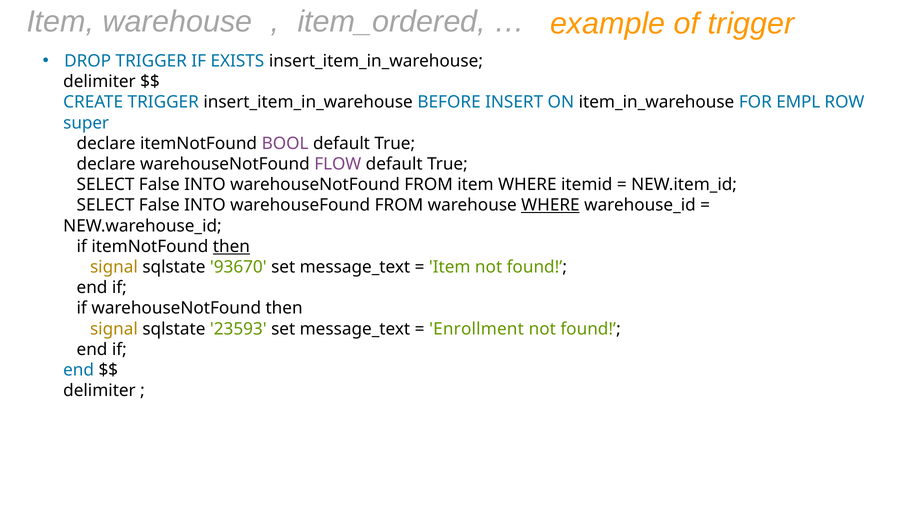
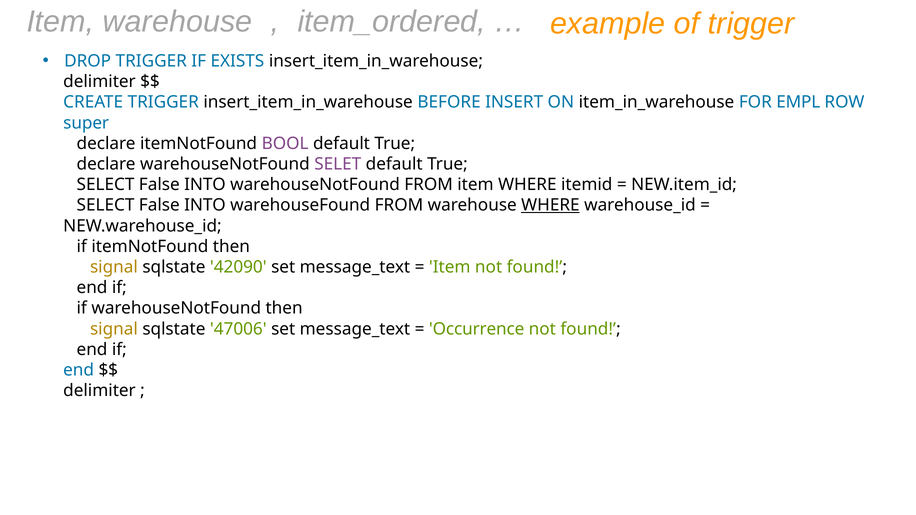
FLOW: FLOW -> SELET
then at (231, 247) underline: present -> none
93670: 93670 -> 42090
23593: 23593 -> 47006
Enrollment: Enrollment -> Occurrence
